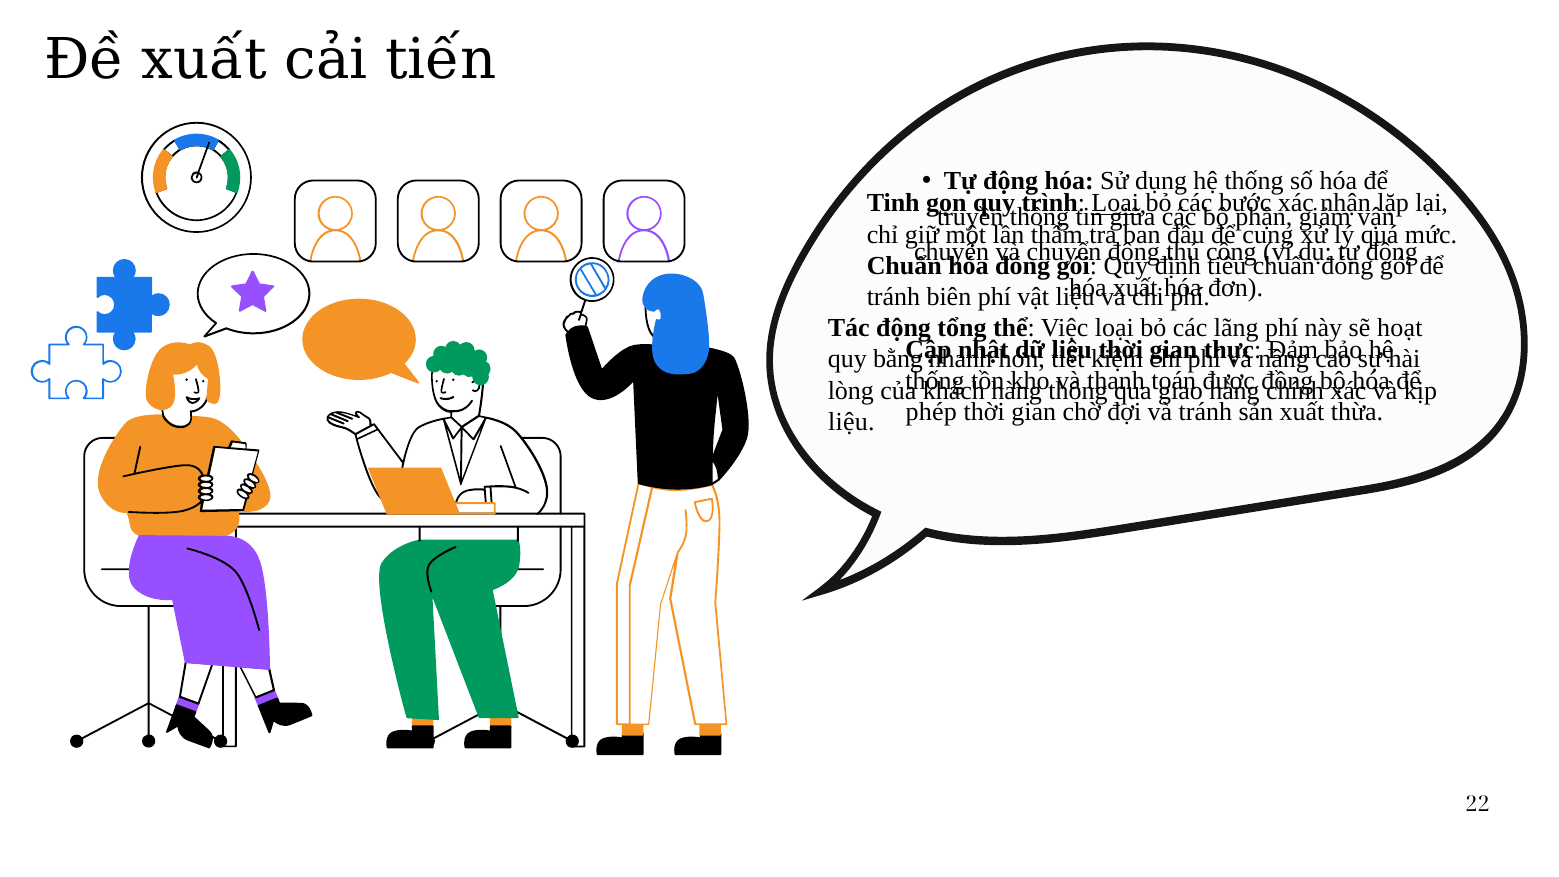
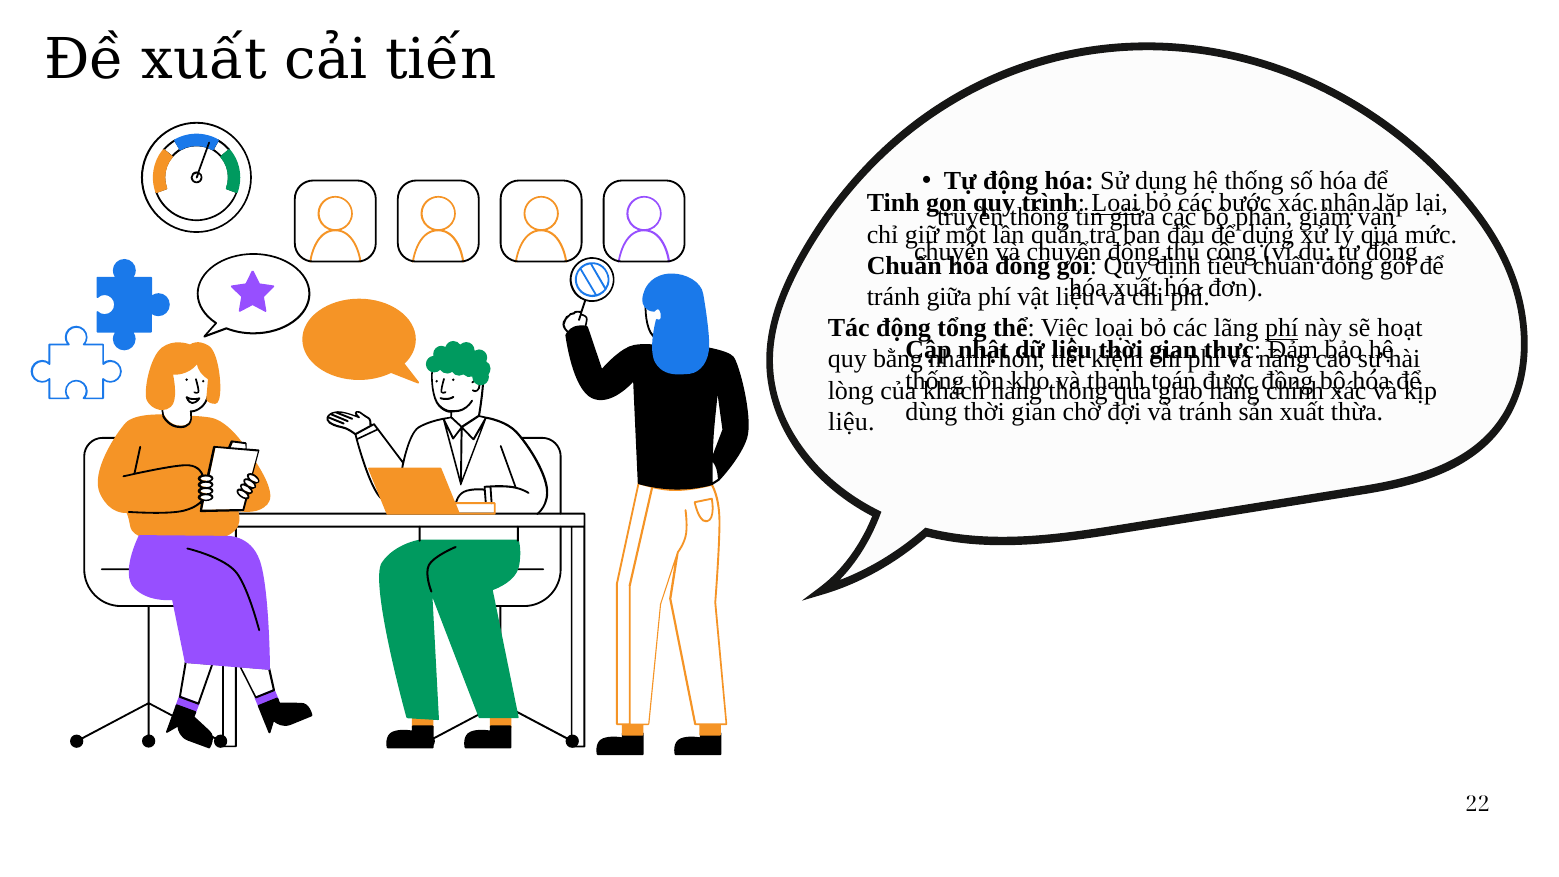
thẩm: thẩm -> quán
để cung: cung -> dụng
tránh biên: biên -> giữa
phí at (1282, 328) underline: none -> present
phép: phép -> dùng
